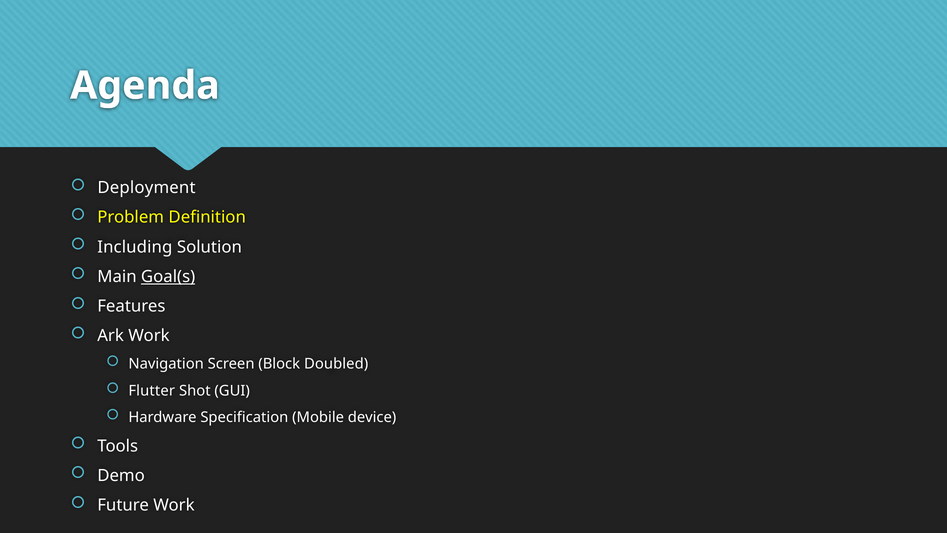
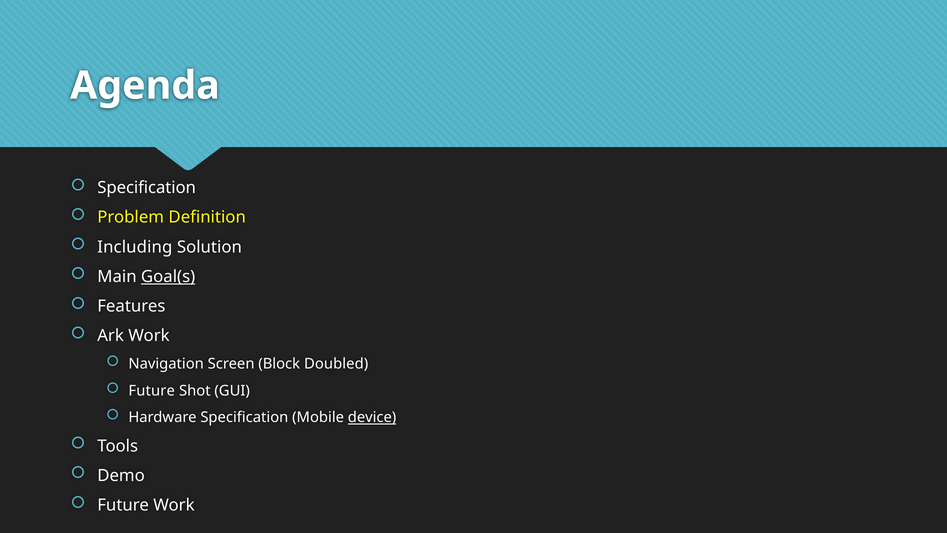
Deployment at (147, 188): Deployment -> Specification
Flutter at (152, 390): Flutter -> Future
device underline: none -> present
